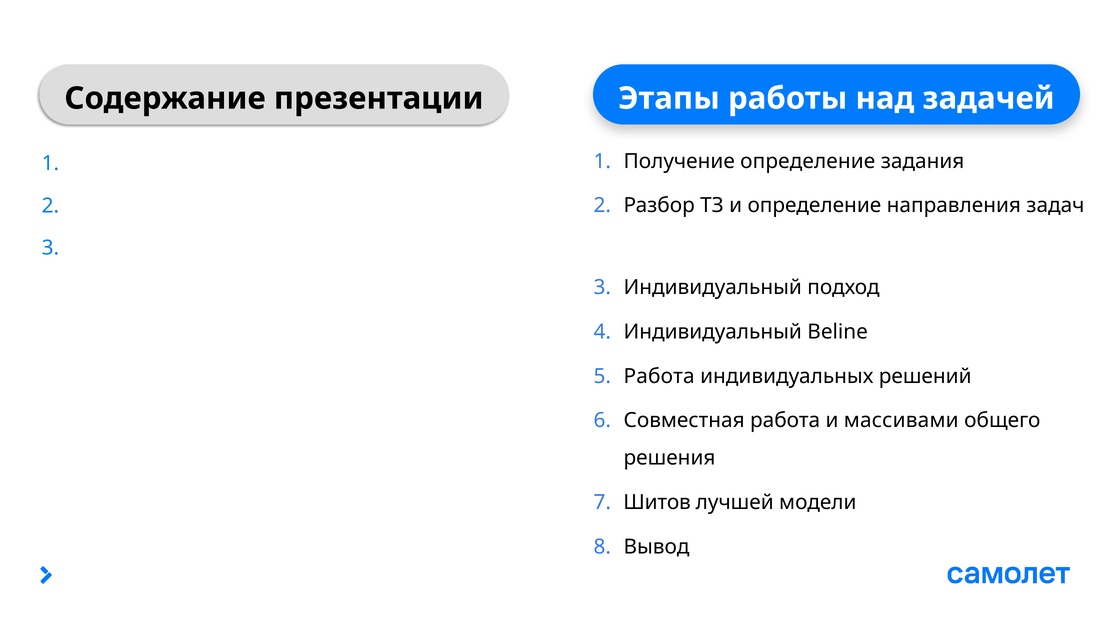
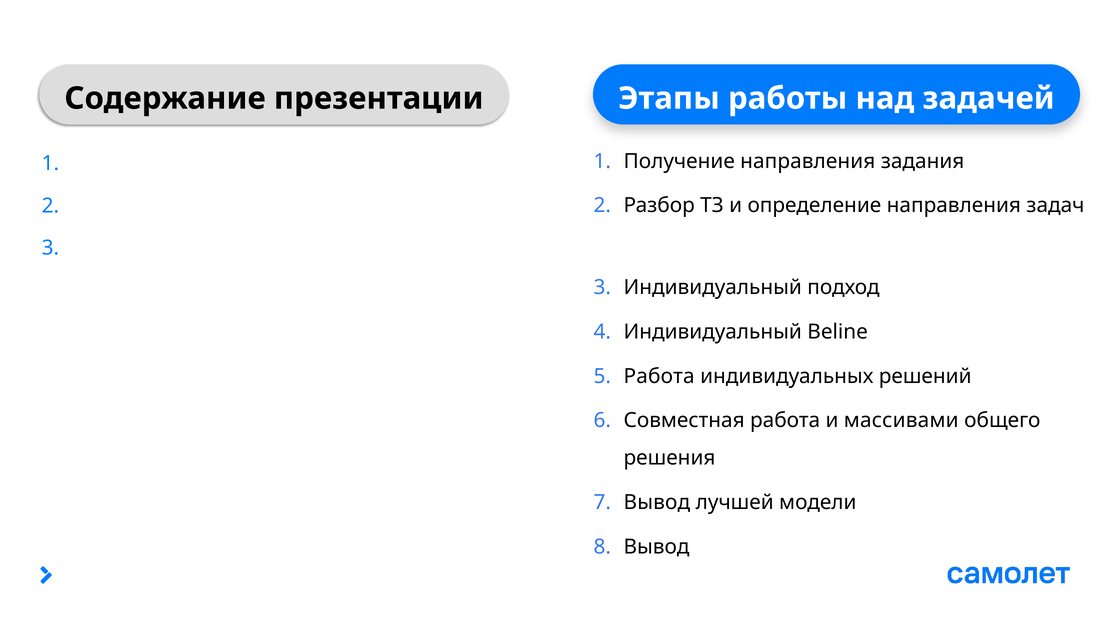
Получение определение: определение -> направления
Шитов at (657, 503): Шитов -> Вывод
